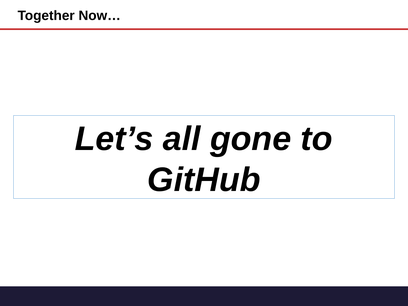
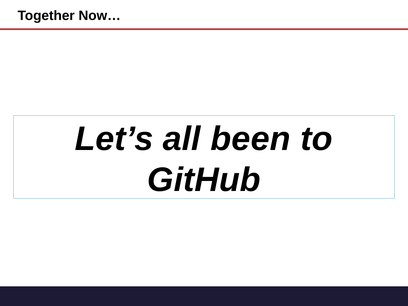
gone: gone -> been
